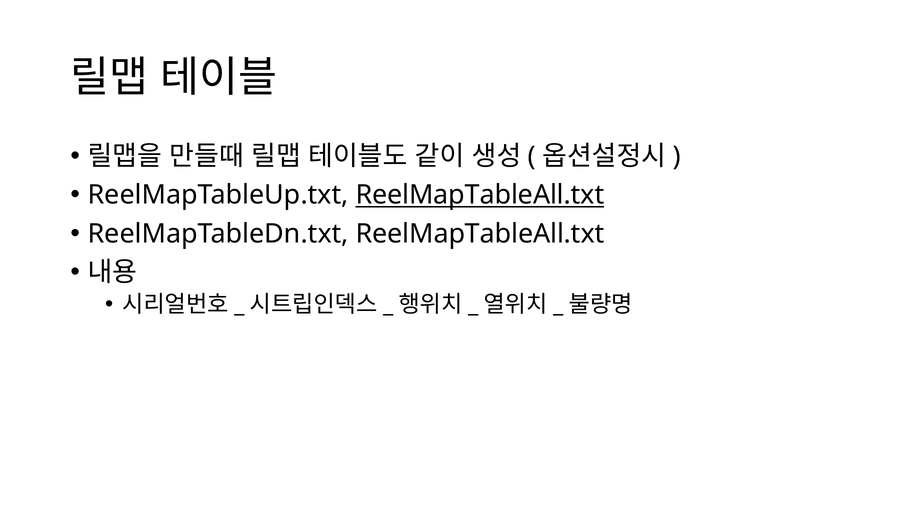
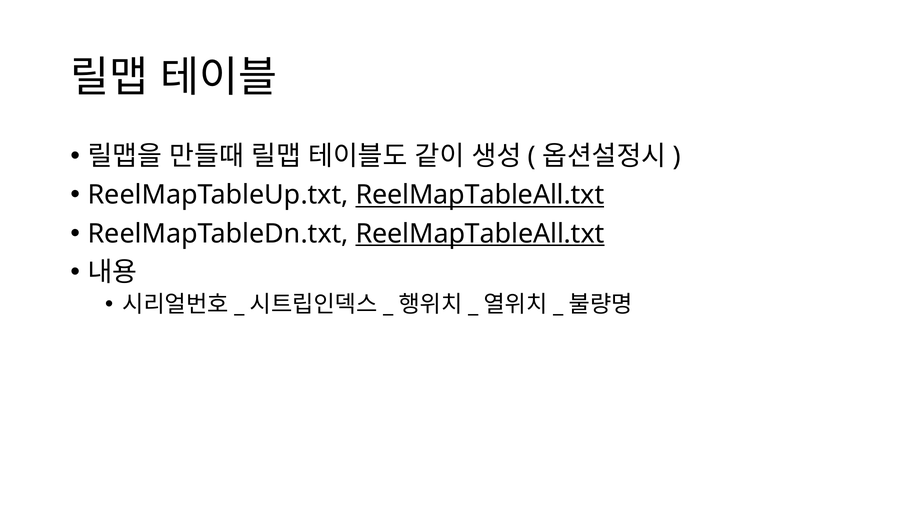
ReelMapTableAll.txt at (480, 234) underline: none -> present
